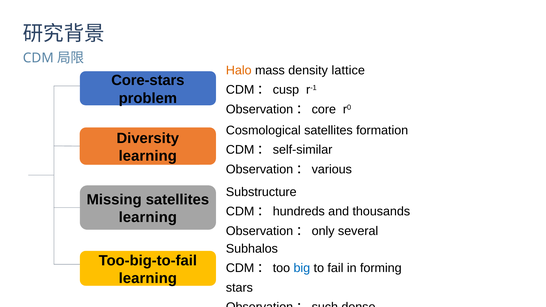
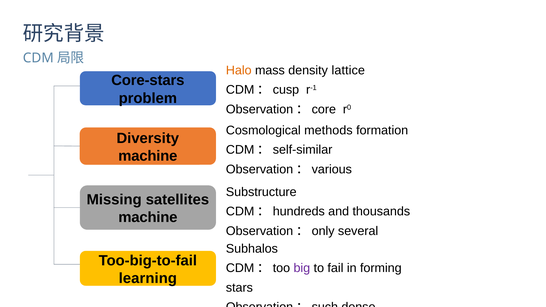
Cosmological satellites: satellites -> methods
learning at (148, 156): learning -> machine
learning at (148, 218): learning -> machine
big colour: blue -> purple
